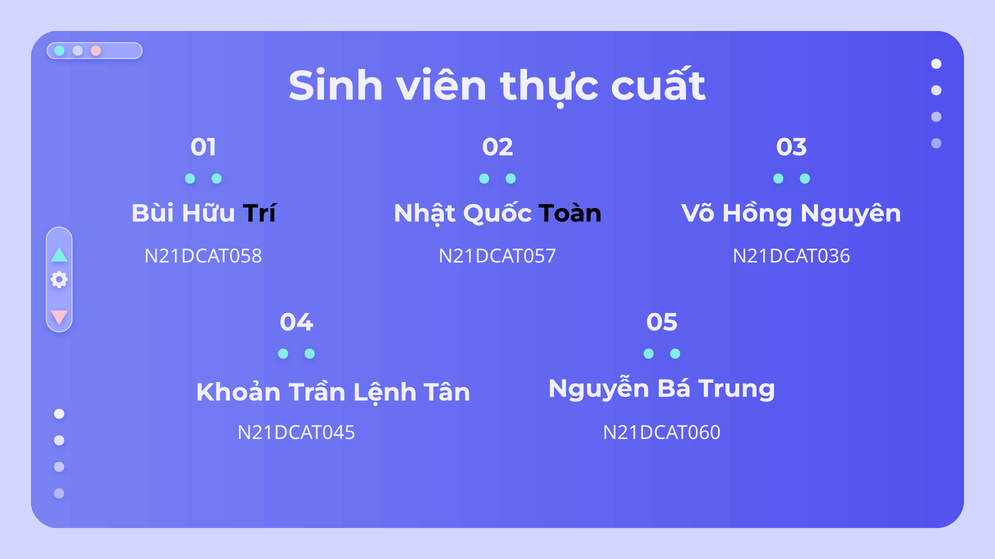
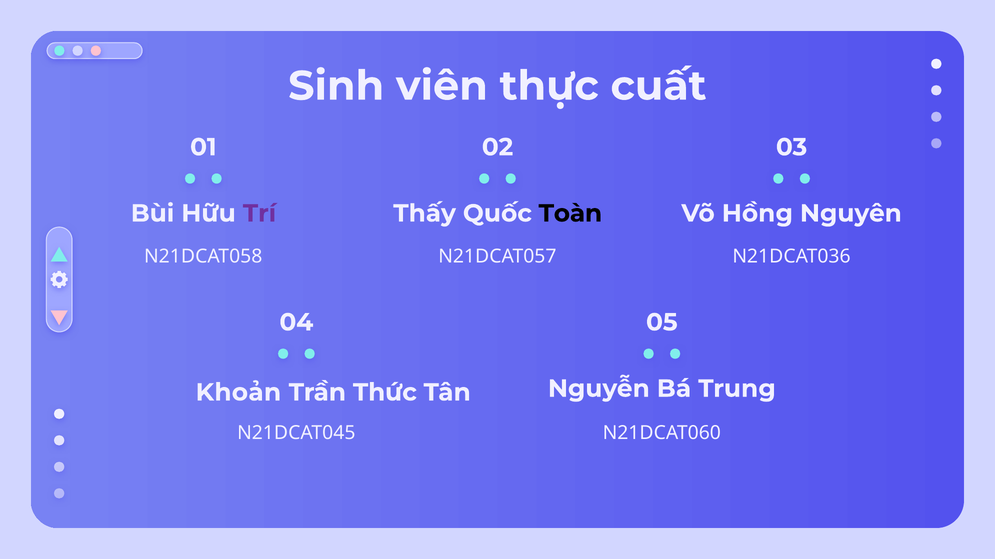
Trí colour: black -> purple
Nhật: Nhật -> Thấy
Lệnh: Lệnh -> Thức
